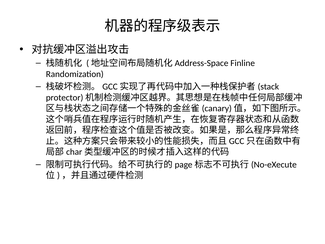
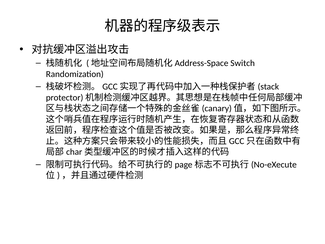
Finline: Finline -> Switch
